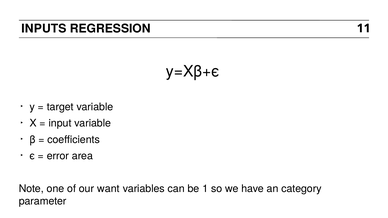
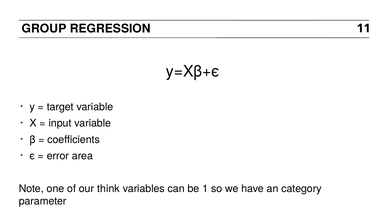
INPUTS: INPUTS -> GROUP
want: want -> think
